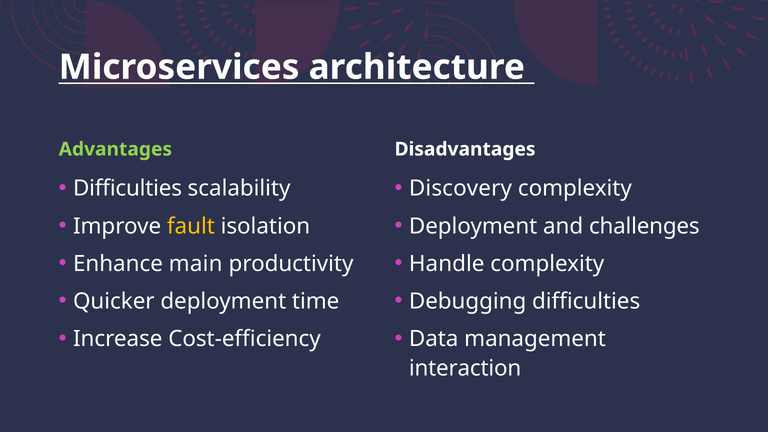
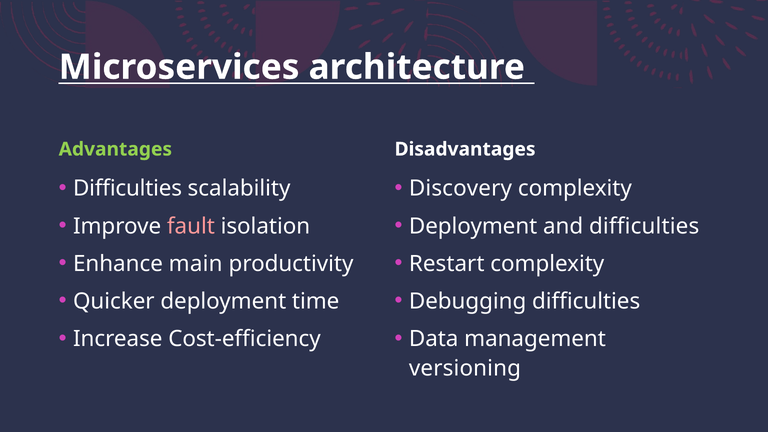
fault colour: yellow -> pink
and challenges: challenges -> difficulties
Handle: Handle -> Restart
interaction: interaction -> versioning
